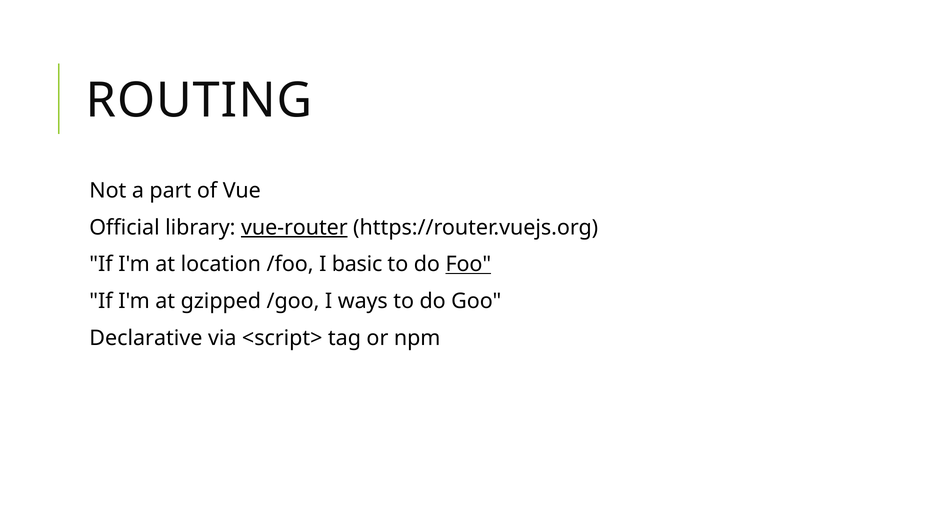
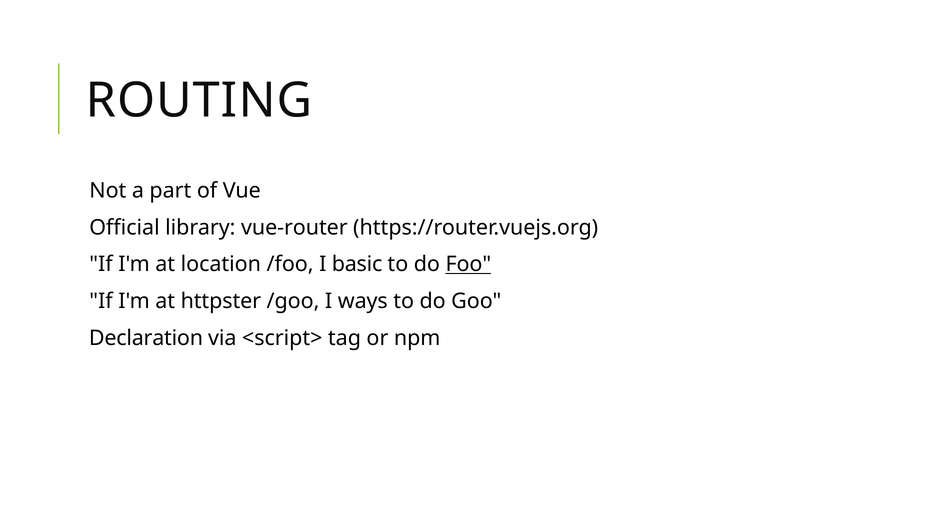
vue-router underline: present -> none
gzipped: gzipped -> httpster
Declarative: Declarative -> Declaration
